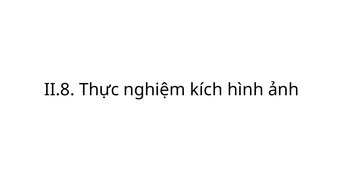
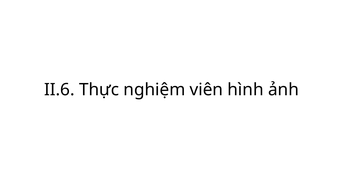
II.8: II.8 -> II.6
kích: kích -> viên
